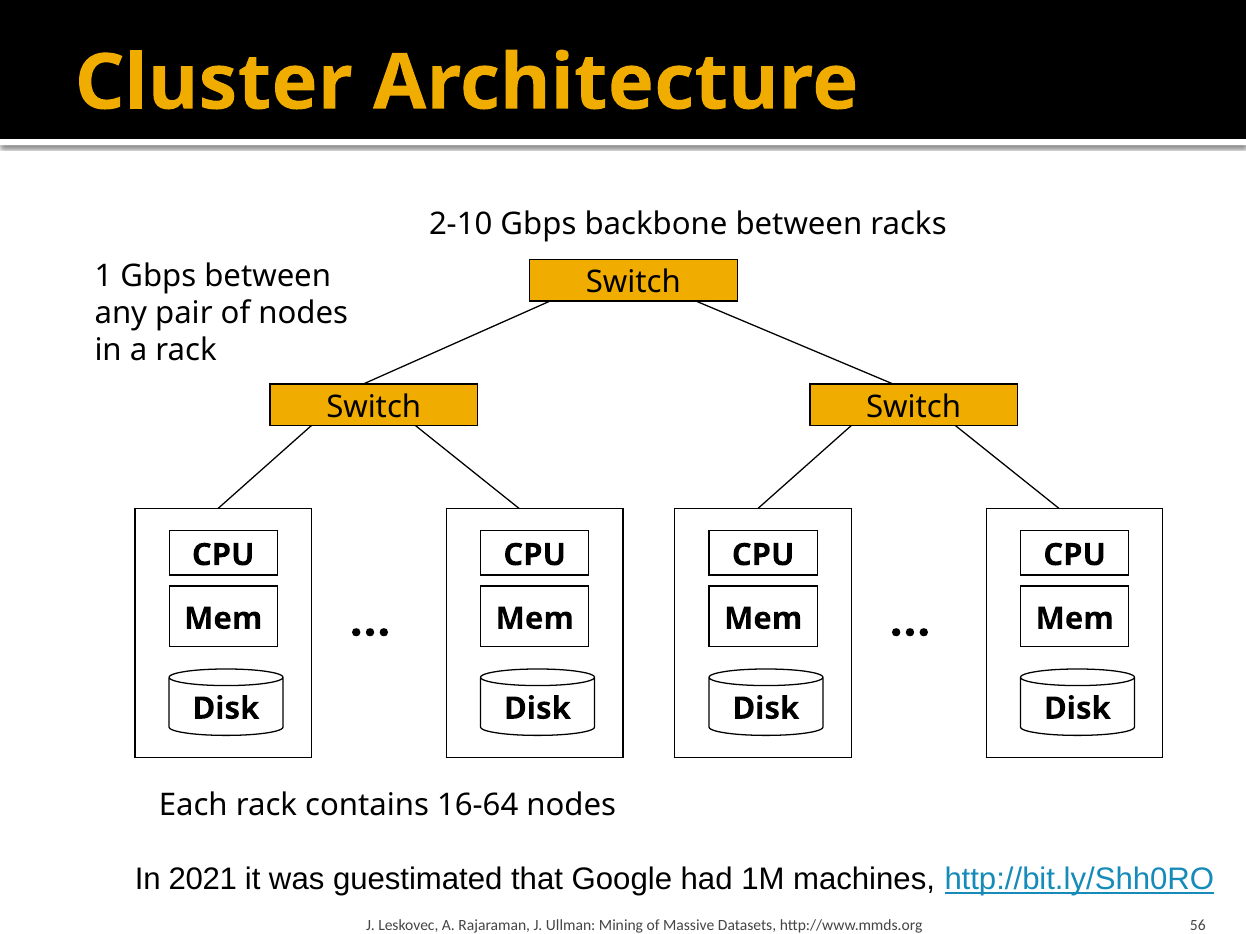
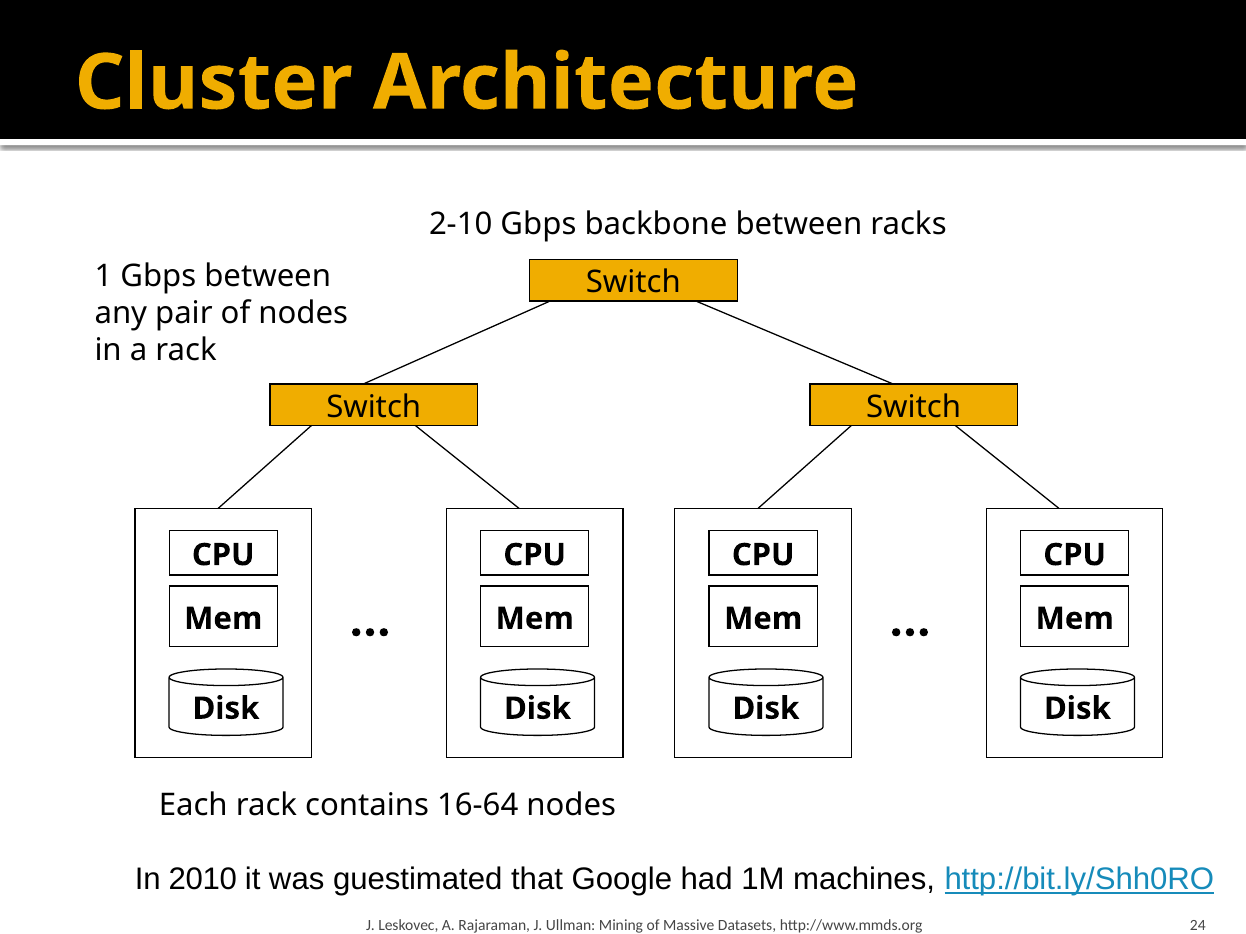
2021: 2021 -> 2010
56: 56 -> 24
